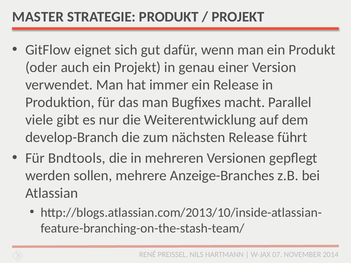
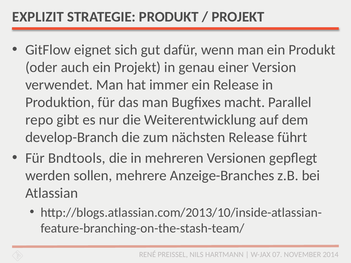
MASTER: MASTER -> EXPLIZIT
viele: viele -> repo
